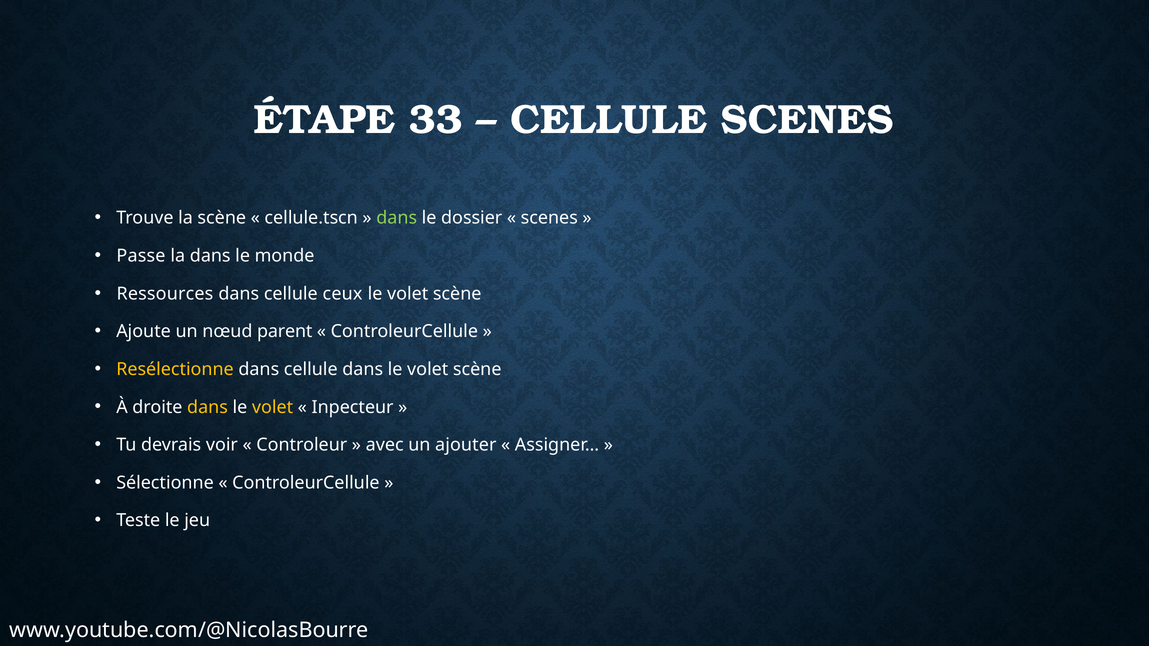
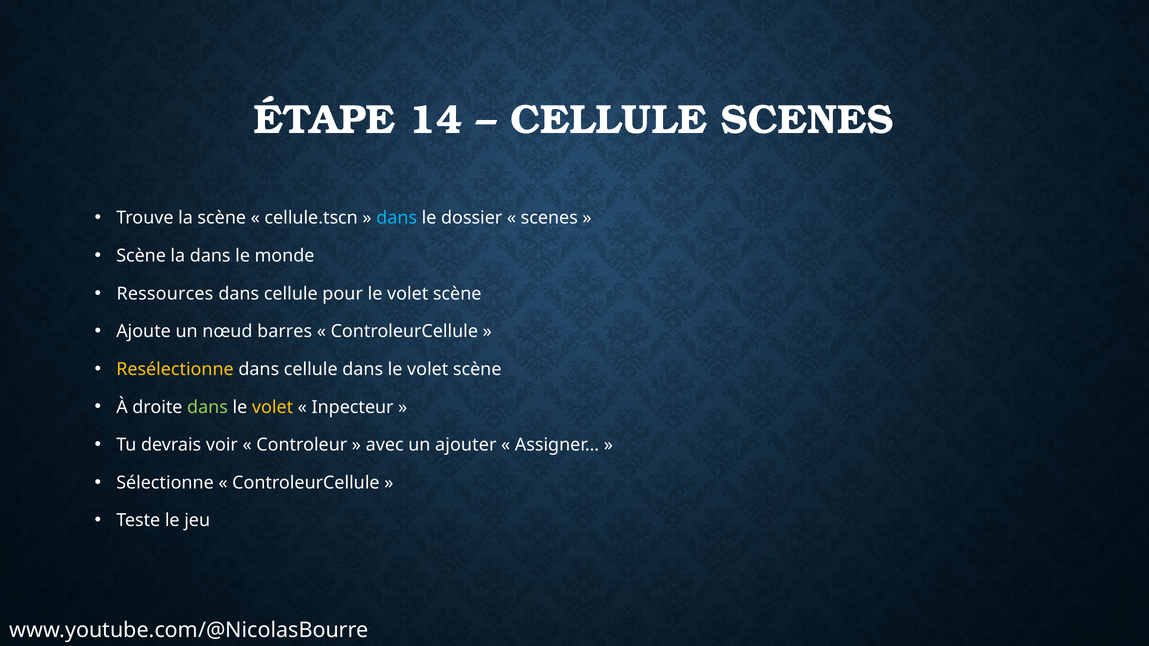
33: 33 -> 14
dans at (397, 218) colour: light green -> light blue
Passe at (141, 256): Passe -> Scène
ceux: ceux -> pour
parent: parent -> barres
dans at (208, 407) colour: yellow -> light green
